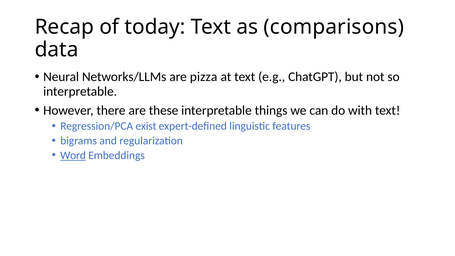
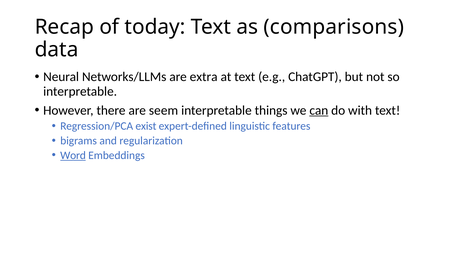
pizza: pizza -> extra
these: these -> seem
can underline: none -> present
